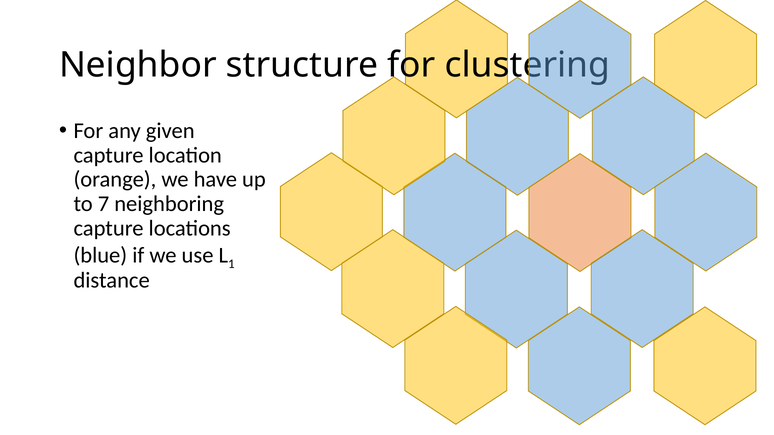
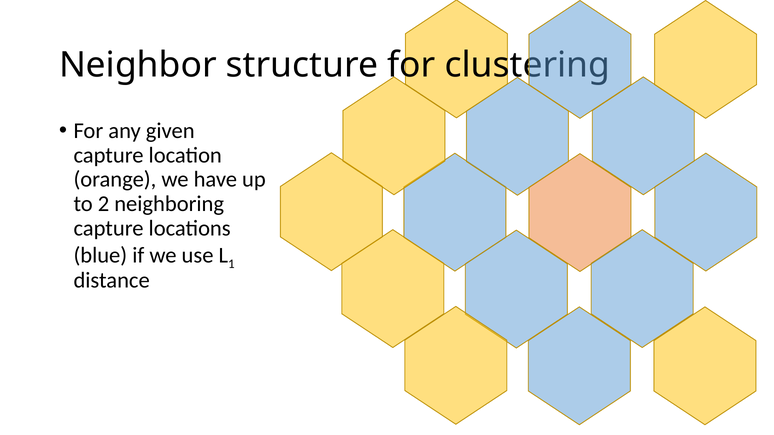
7: 7 -> 2
